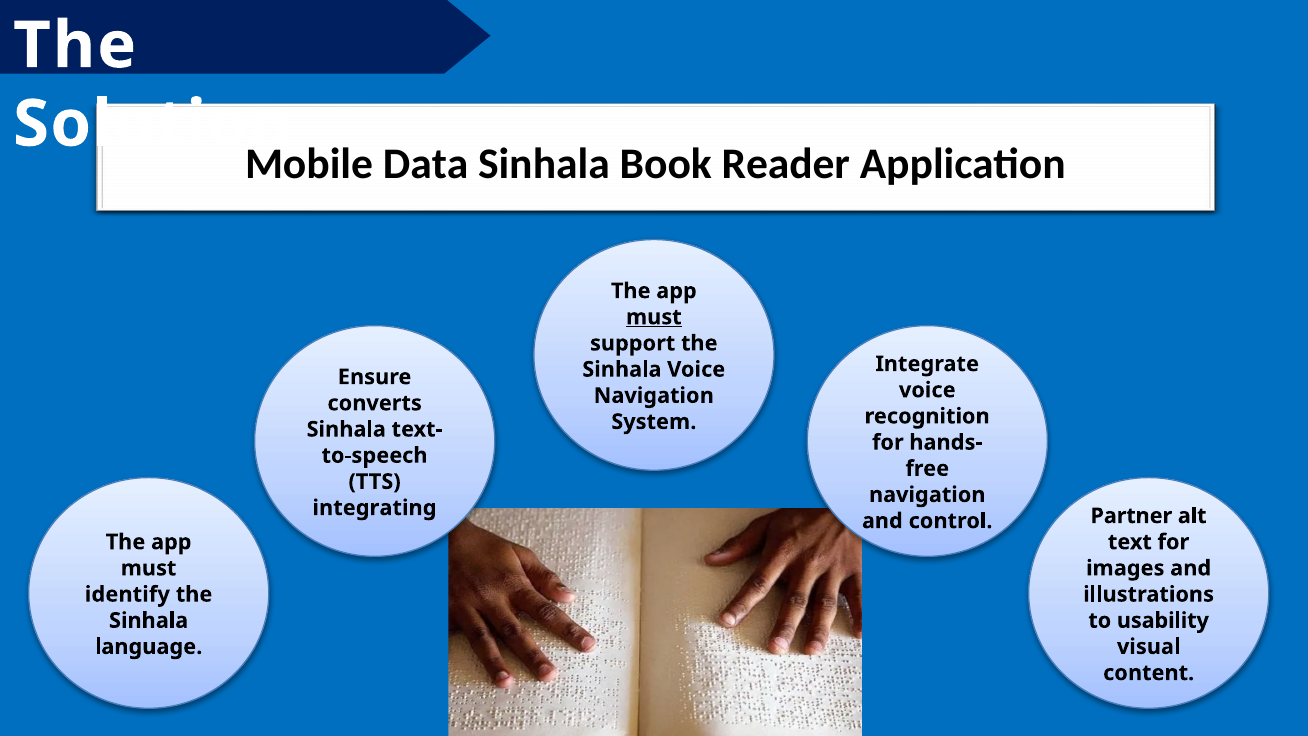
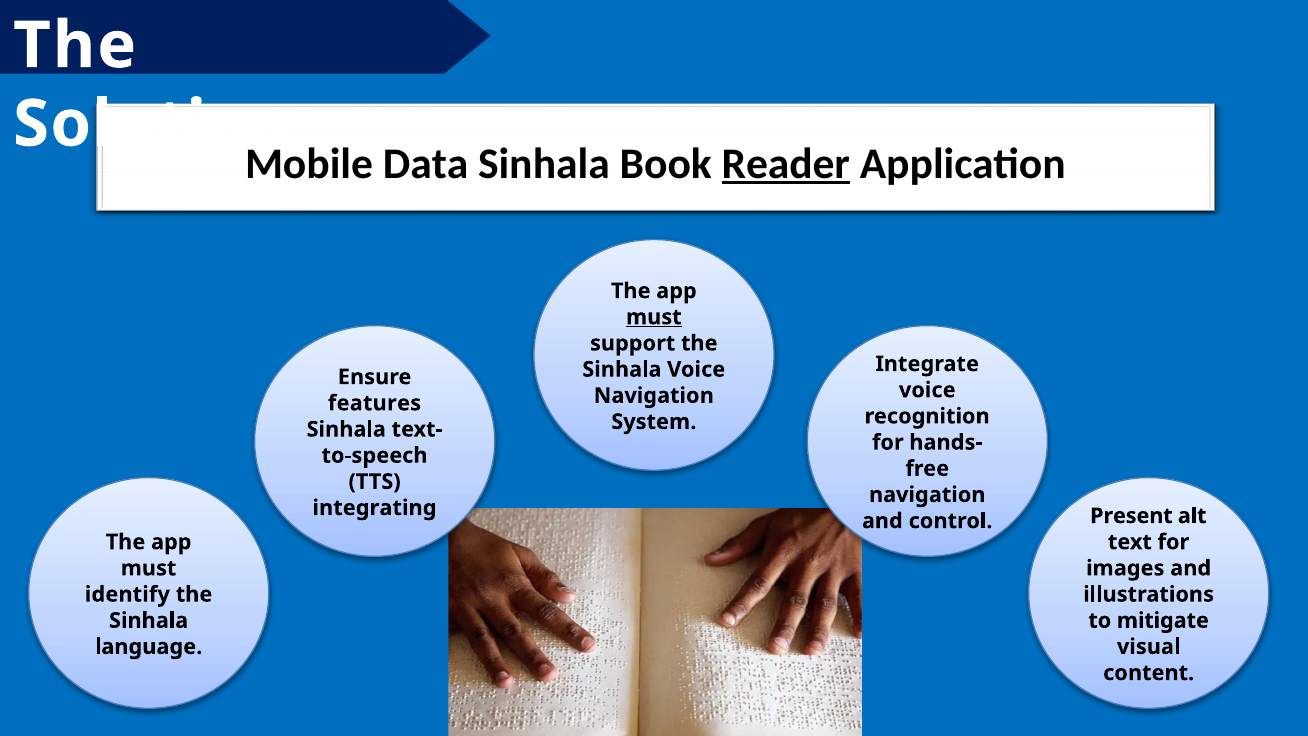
Reader underline: none -> present
converts: converts -> features
Partner: Partner -> Present
usability: usability -> mitigate
